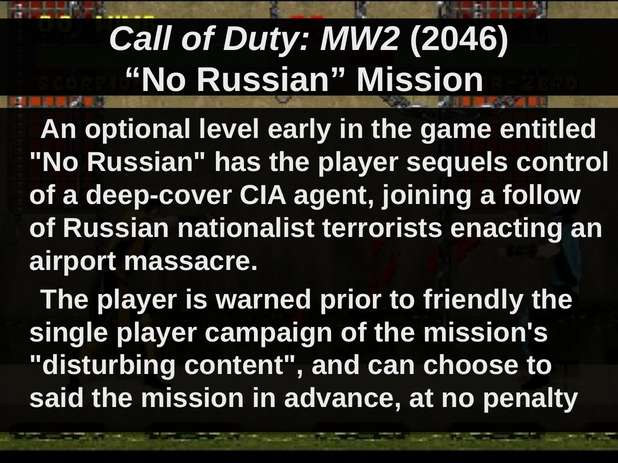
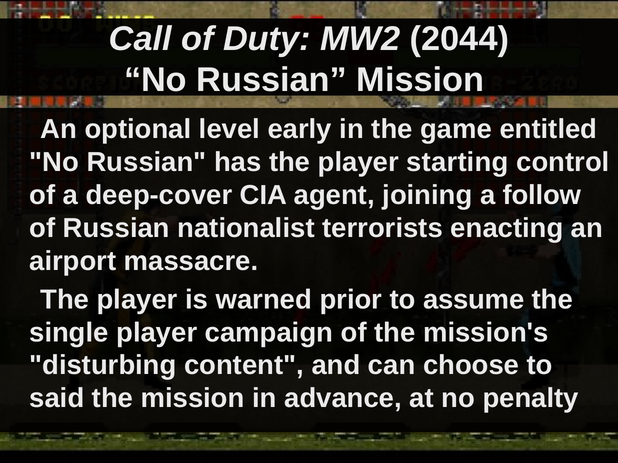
2046: 2046 -> 2044
sequels: sequels -> starting
friendly: friendly -> assume
